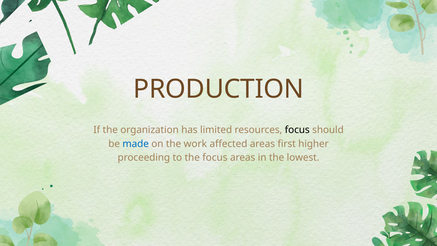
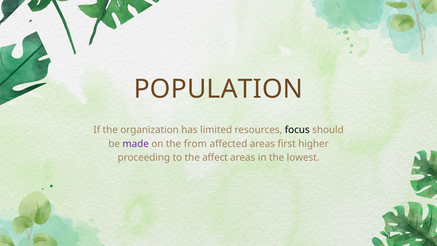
PRODUCTION: PRODUCTION -> POPULATION
made colour: blue -> purple
work: work -> from
the focus: focus -> affect
